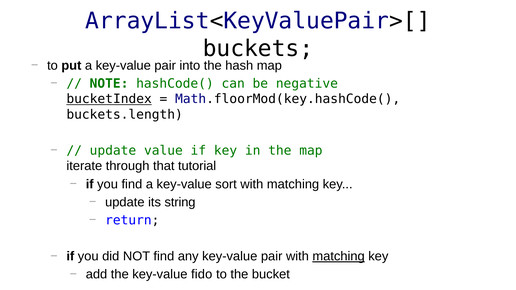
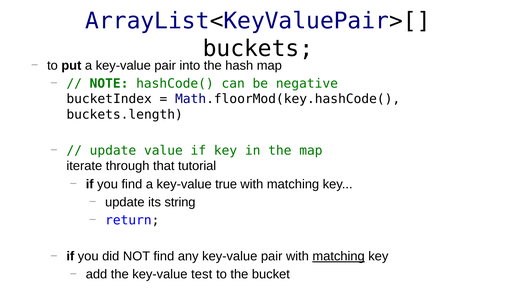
bucketIndex underline: present -> none
sort: sort -> true
fido: fido -> test
